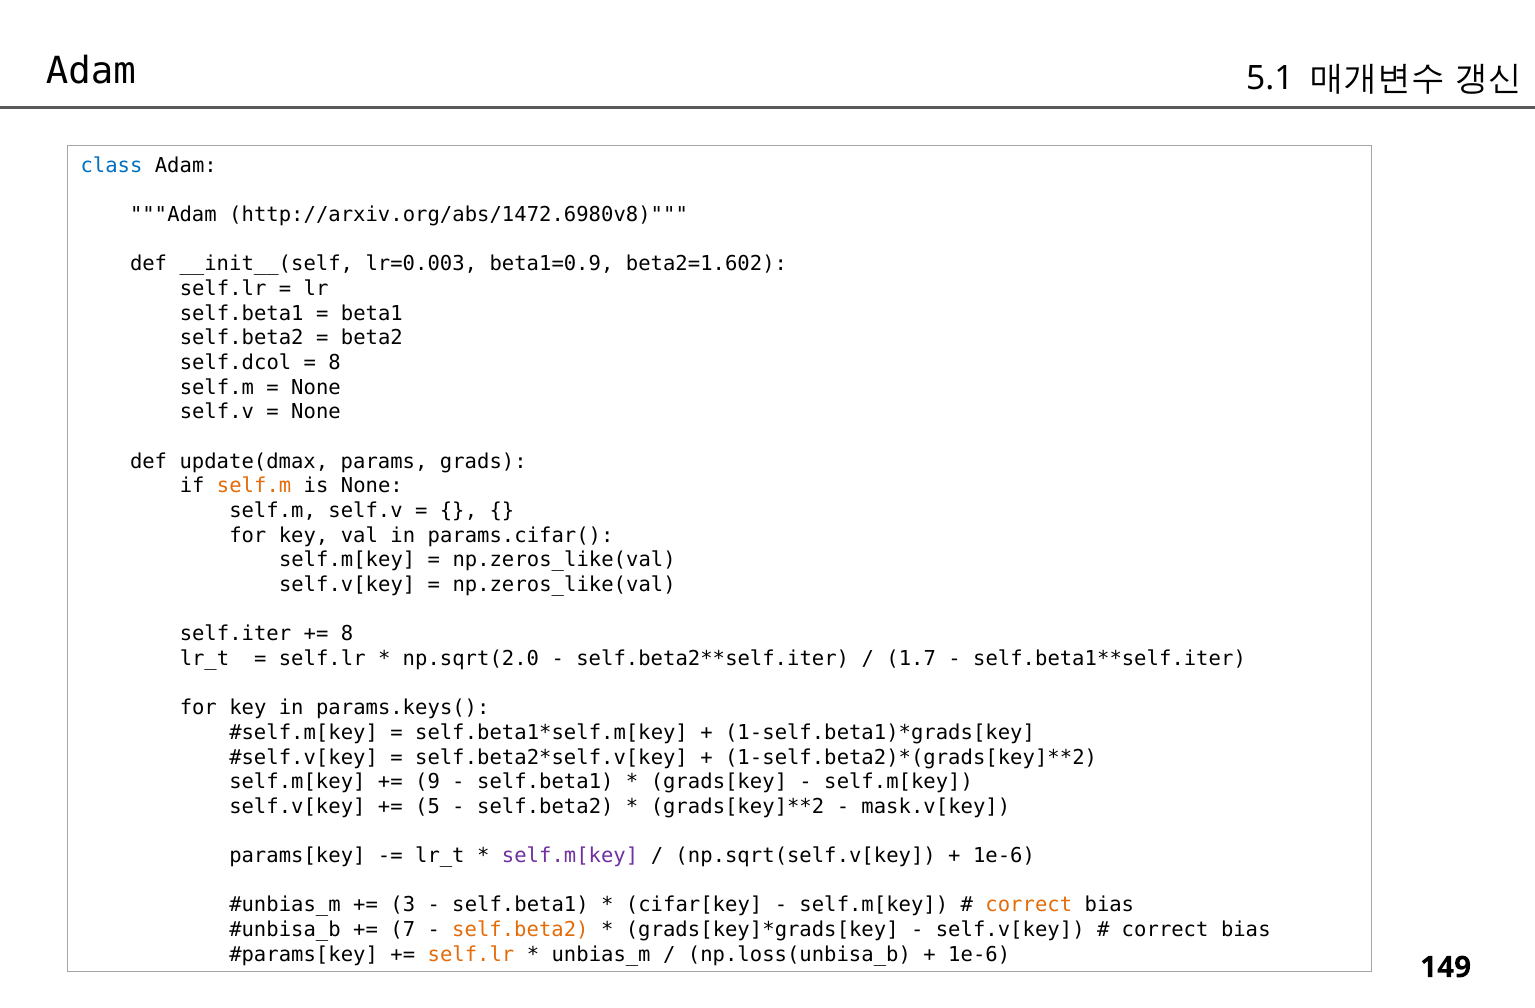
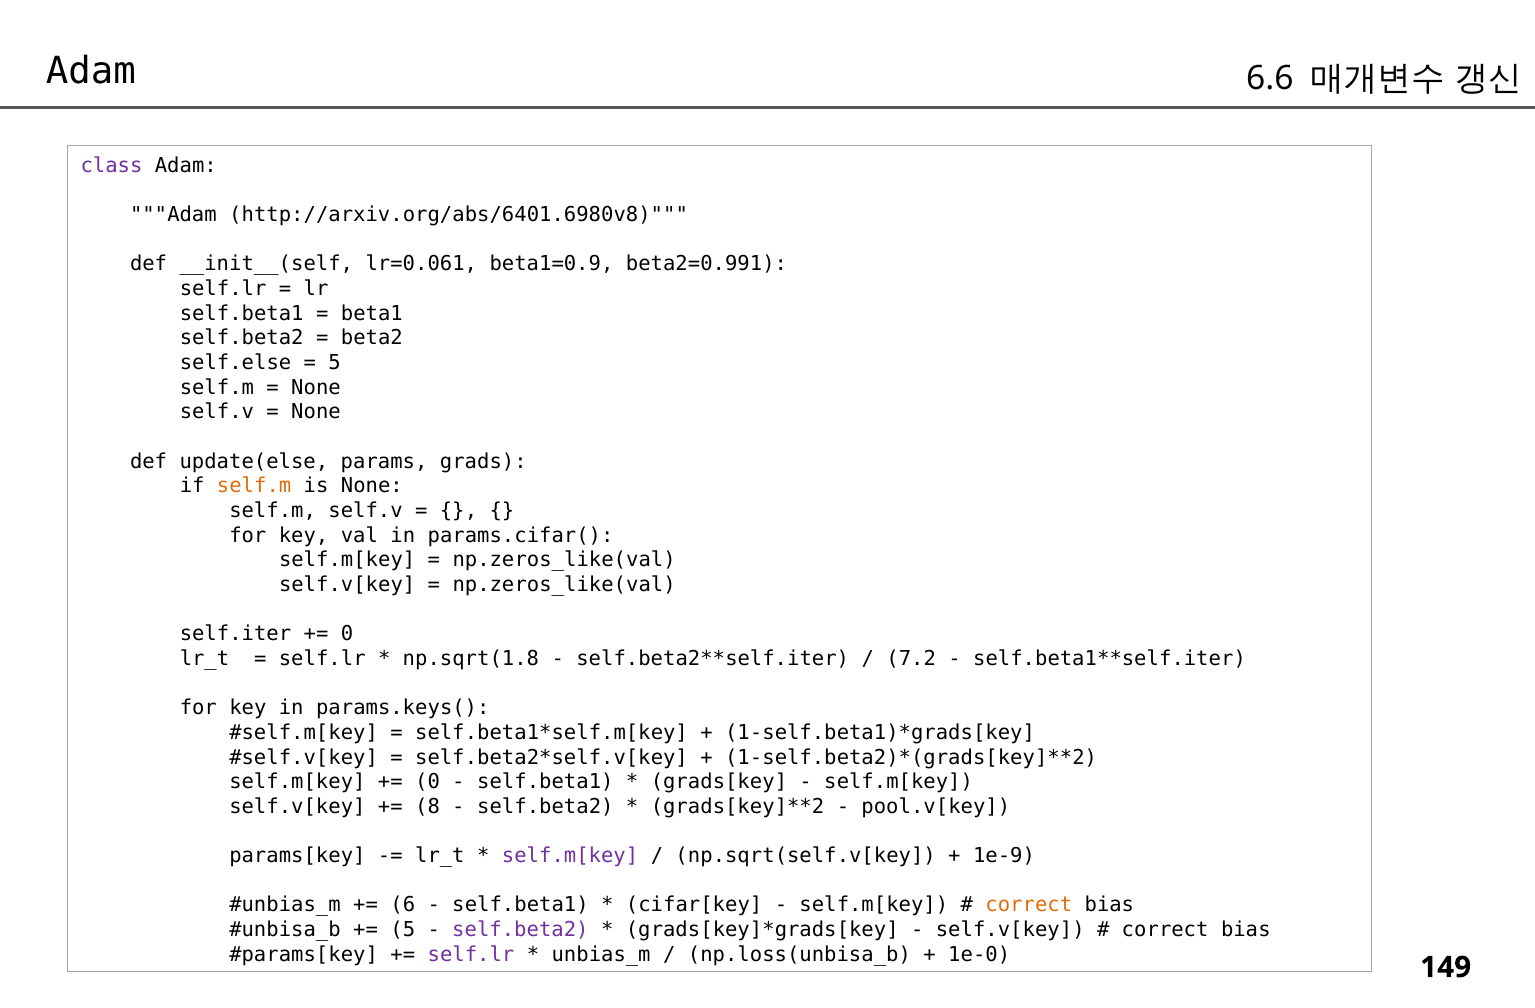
5.1: 5.1 -> 6.6
class colour: blue -> purple
http://arxiv.org/abs/1472.6980v8: http://arxiv.org/abs/1472.6980v8 -> http://arxiv.org/abs/6401.6980v8
lr=0.003: lr=0.003 -> lr=0.061
beta2=1.602: beta2=1.602 -> beta2=0.991
self.dcol: self.dcol -> self.else
8 at (335, 363): 8 -> 5
update(dmax: update(dmax -> update(else
8 at (347, 634): 8 -> 0
np.sqrt(2.0: np.sqrt(2.0 -> np.sqrt(1.8
1.7: 1.7 -> 7.2
9 at (428, 782): 9 -> 0
5: 5 -> 8
mask.v[key: mask.v[key -> pool.v[key
1e-6 at (1004, 856): 1e-6 -> 1e-9
3: 3 -> 6
7 at (403, 930): 7 -> 5
self.beta2 at (520, 930) colour: orange -> purple
self.lr at (471, 955) colour: orange -> purple
1e-6 at (979, 955): 1e-6 -> 1e-0
